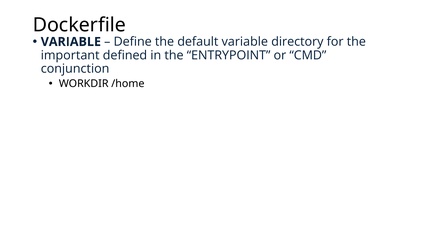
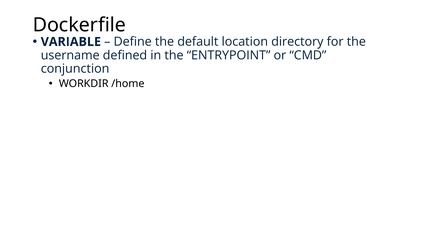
default variable: variable -> location
important: important -> username
